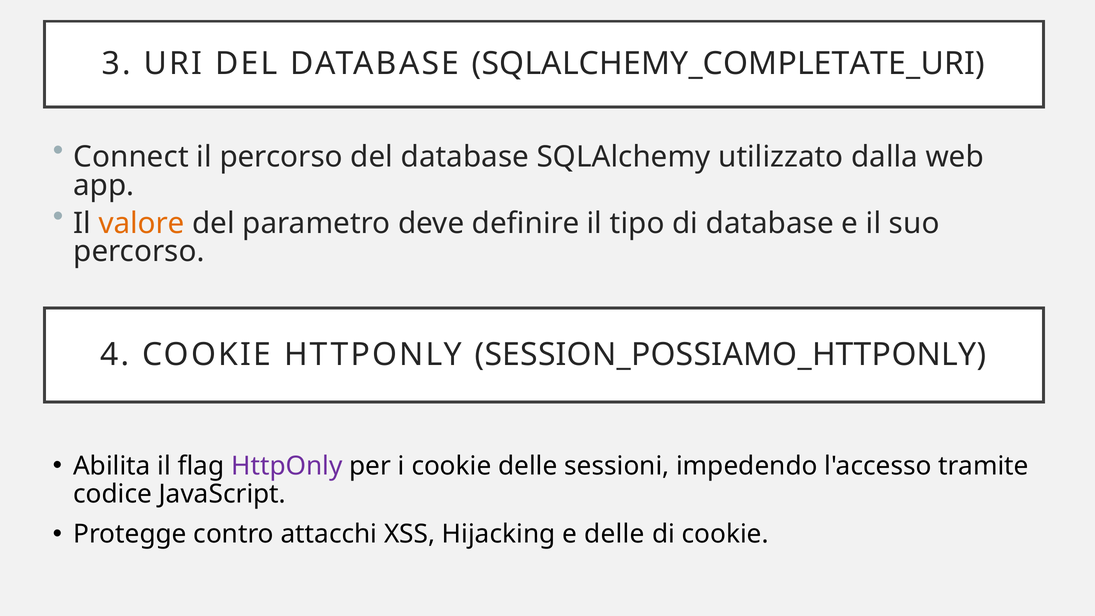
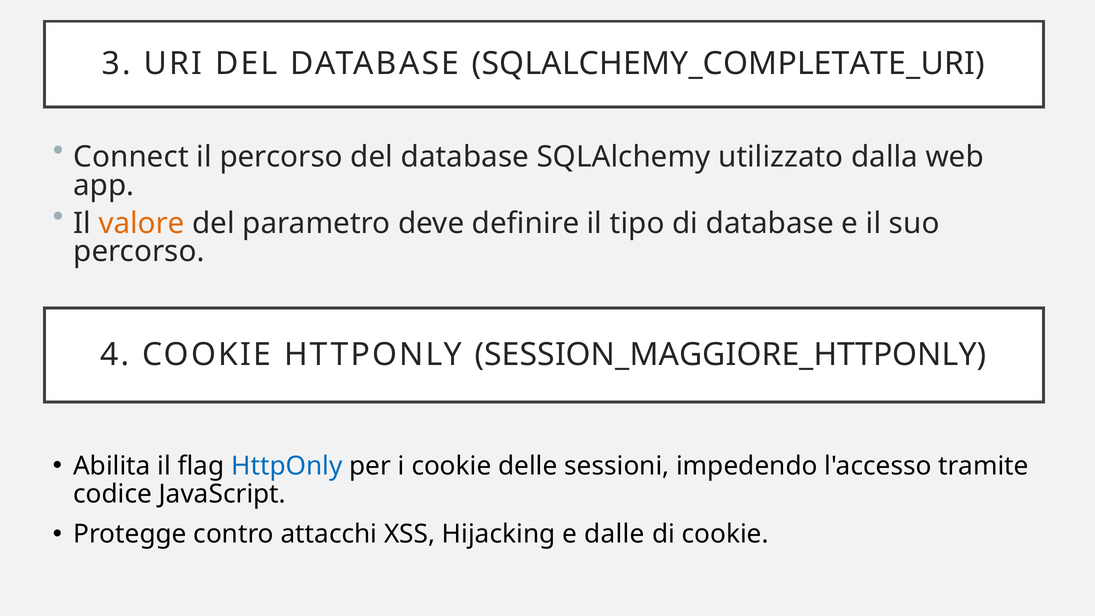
SESSION_POSSIAMO_HTTPONLY: SESSION_POSSIAMO_HTTPONLY -> SESSION_MAGGIORE_HTTPONLY
HttpOnly at (287, 466) colour: purple -> blue
e delle: delle -> dalle
